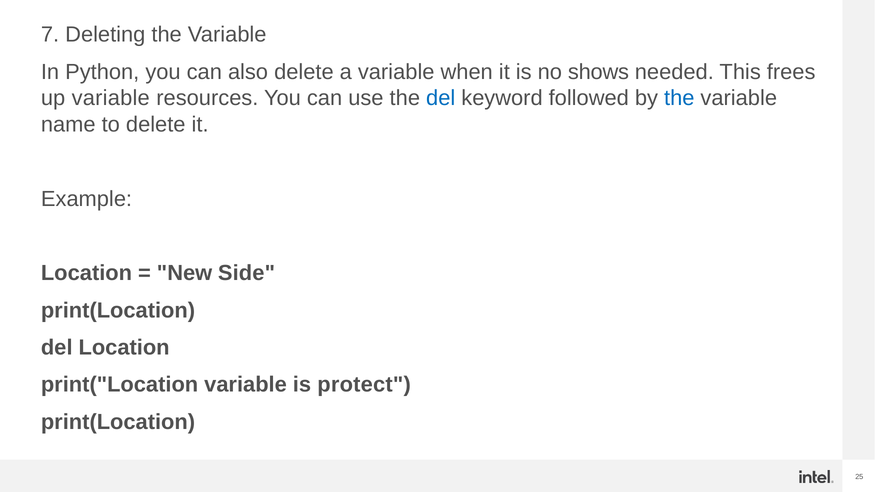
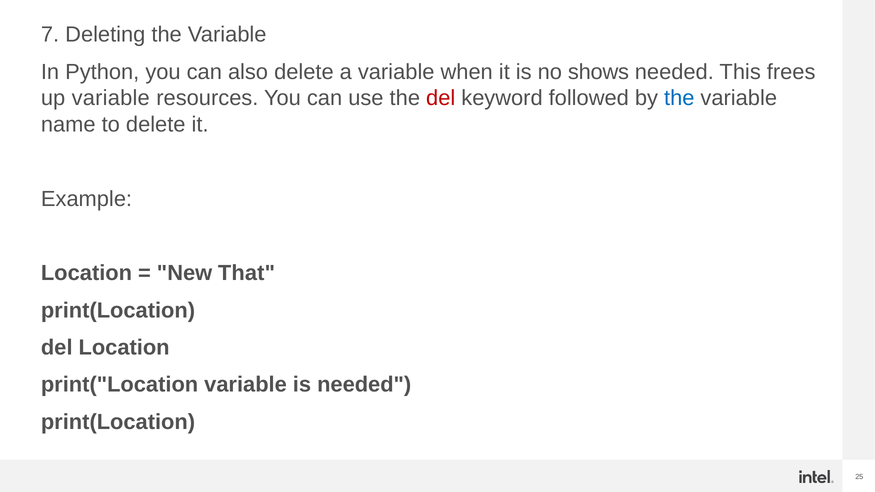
del at (441, 98) colour: blue -> red
Side: Side -> That
is protect: protect -> needed
